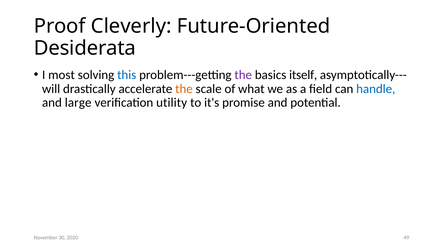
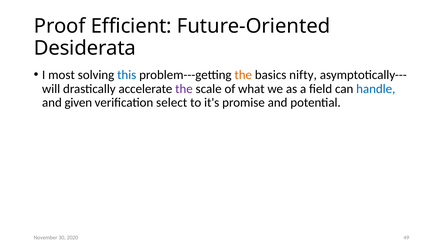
Cleverly: Cleverly -> Efficient
the at (243, 75) colour: purple -> orange
itself: itself -> nifty
the at (184, 89) colour: orange -> purple
large: large -> given
utility: utility -> select
